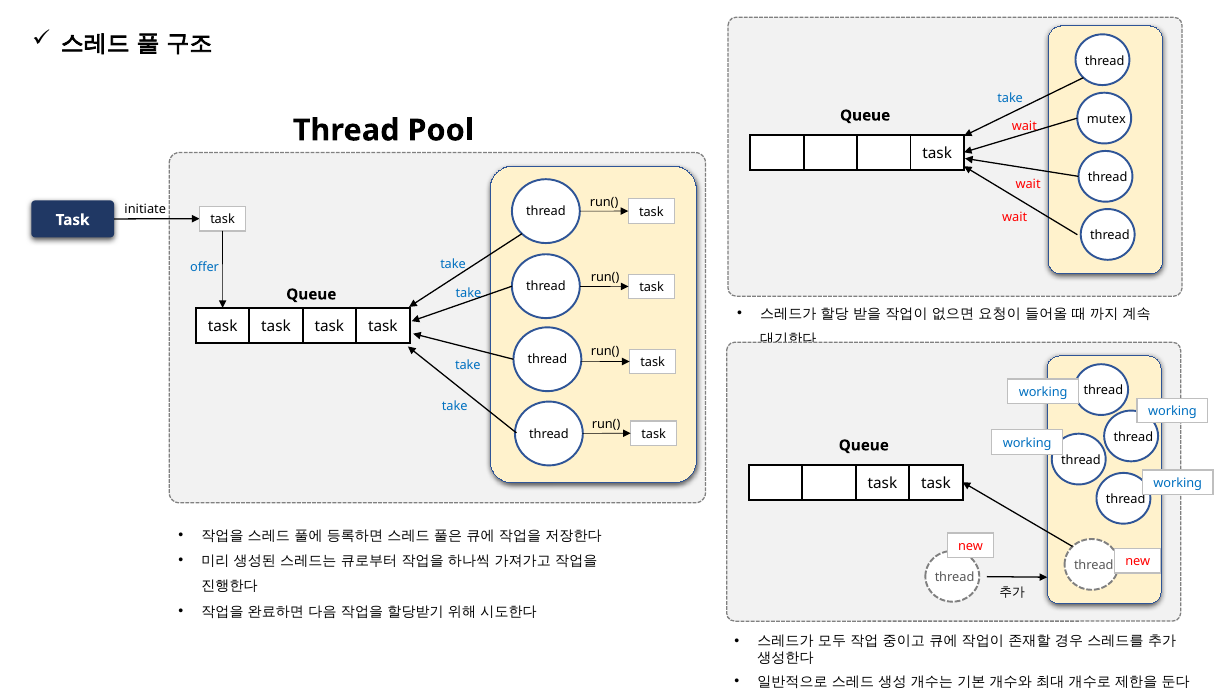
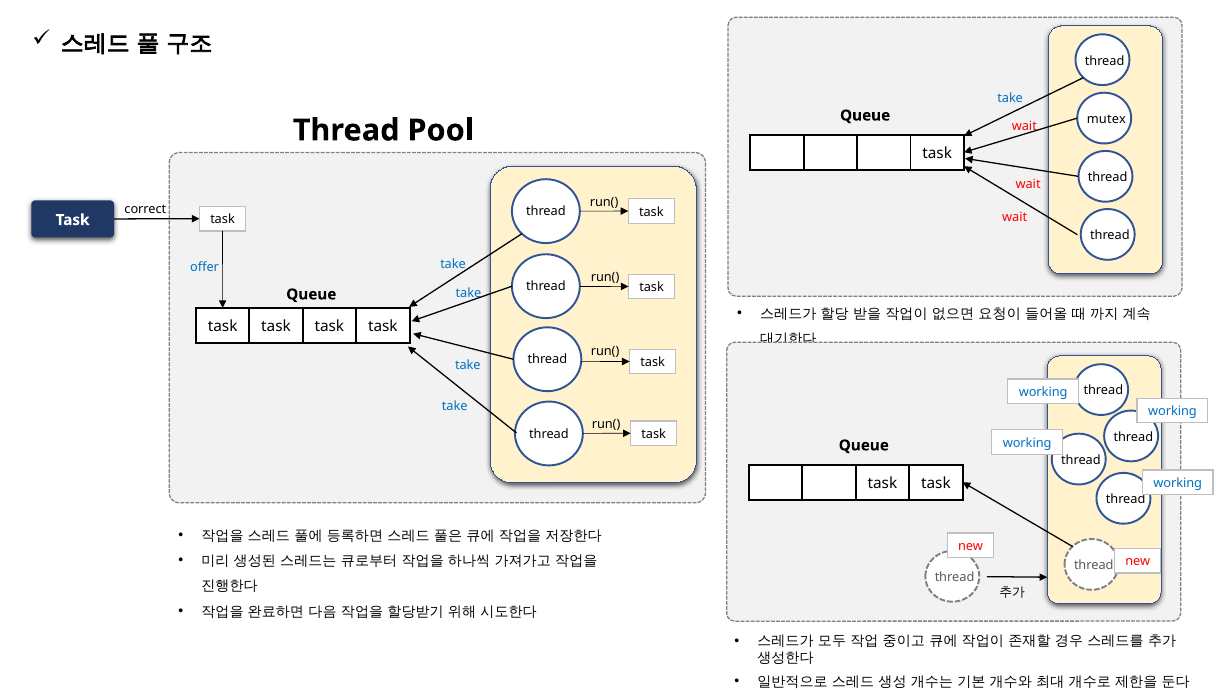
initiate: initiate -> correct
